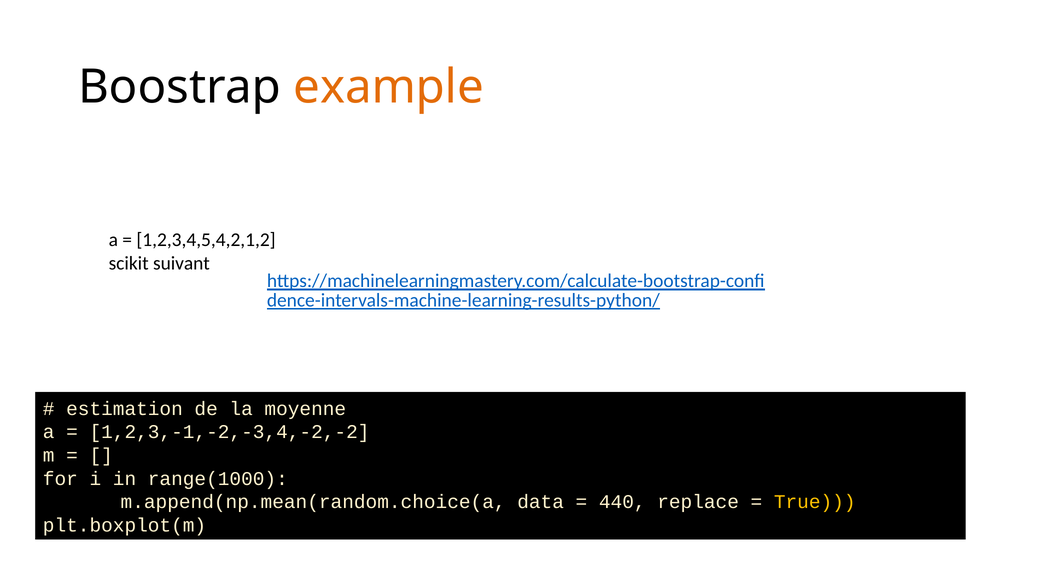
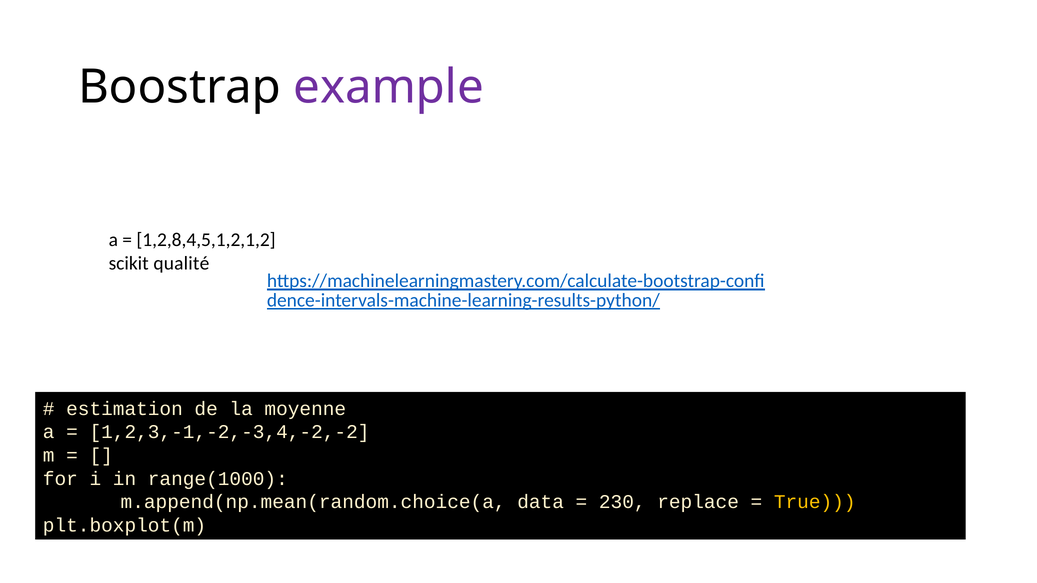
example colour: orange -> purple
1,2,3,4,5,4,2,1,2: 1,2,3,4,5,4,2,1,2 -> 1,2,8,4,5,1,2,1,2
suivant: suivant -> qualité
440: 440 -> 230
